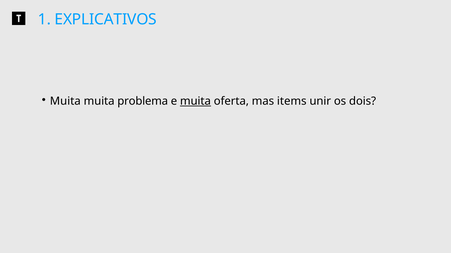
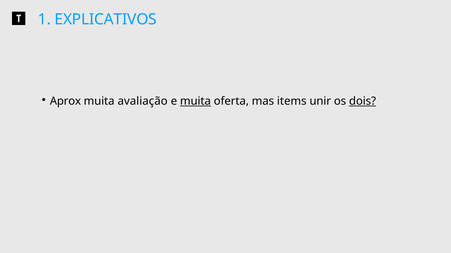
Muita at (65, 102): Muita -> Aprox
problema: problema -> avaliação
dois underline: none -> present
